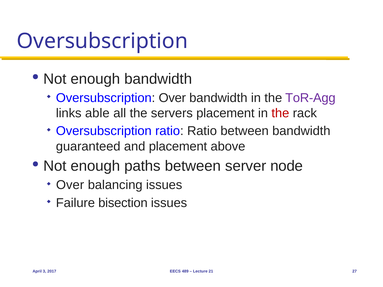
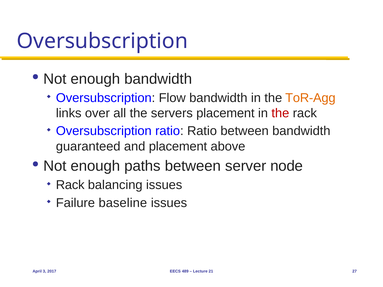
Oversubscription Over: Over -> Flow
ToR-Agg colour: purple -> orange
able: able -> over
Over at (70, 185): Over -> Rack
bisection: bisection -> baseline
